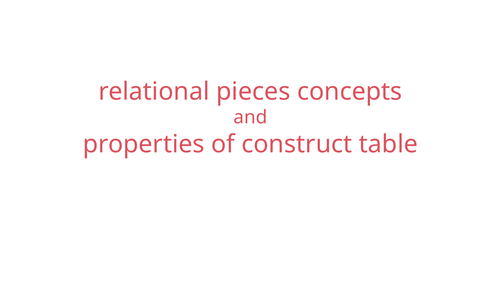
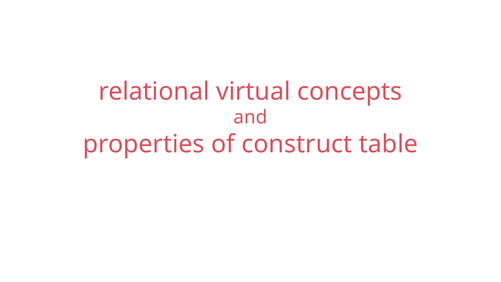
pieces: pieces -> virtual
